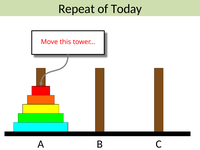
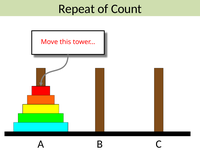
Today: Today -> Count
